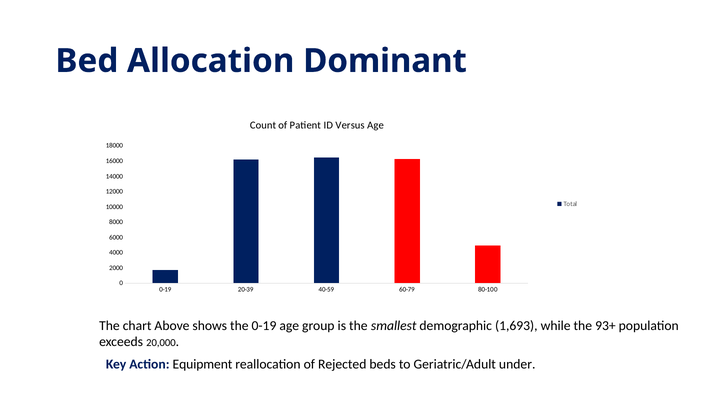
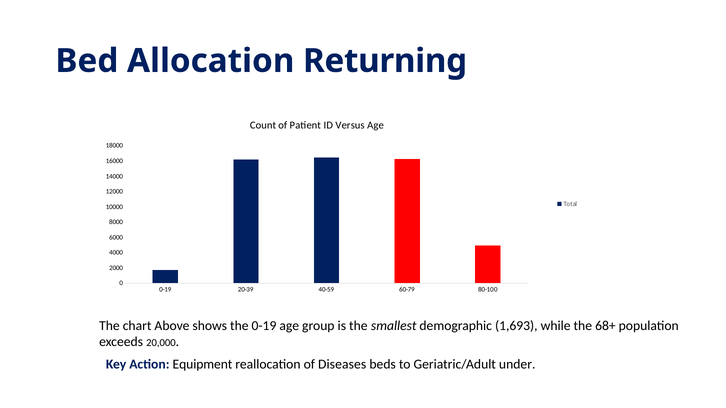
Dominant: Dominant -> Returning
93+: 93+ -> 68+
Rejected: Rejected -> Diseases
